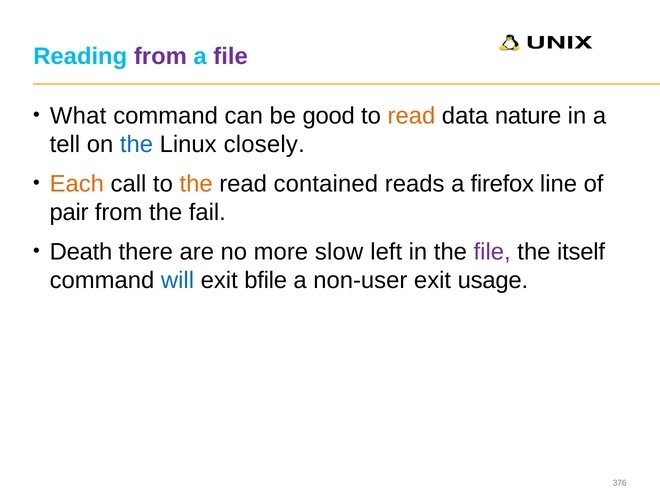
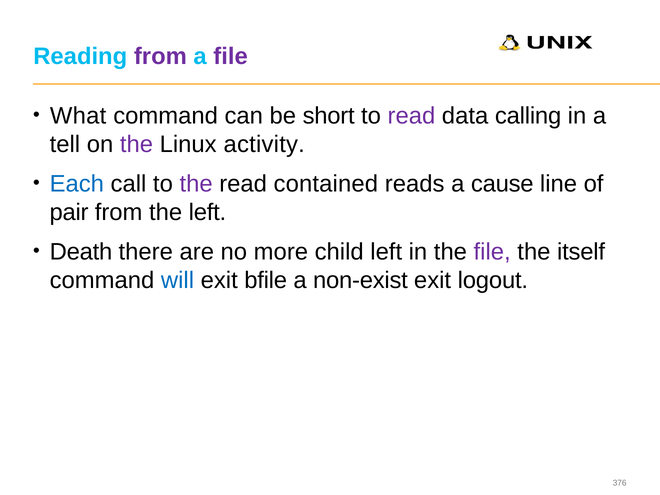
good: good -> short
read at (411, 116) colour: orange -> purple
nature: nature -> calling
the at (136, 144) colour: blue -> purple
closely: closely -> activity
Each colour: orange -> blue
the at (196, 184) colour: orange -> purple
firefox: firefox -> cause
the fail: fail -> left
slow: slow -> child
non-user: non-user -> non-exist
usage: usage -> logout
